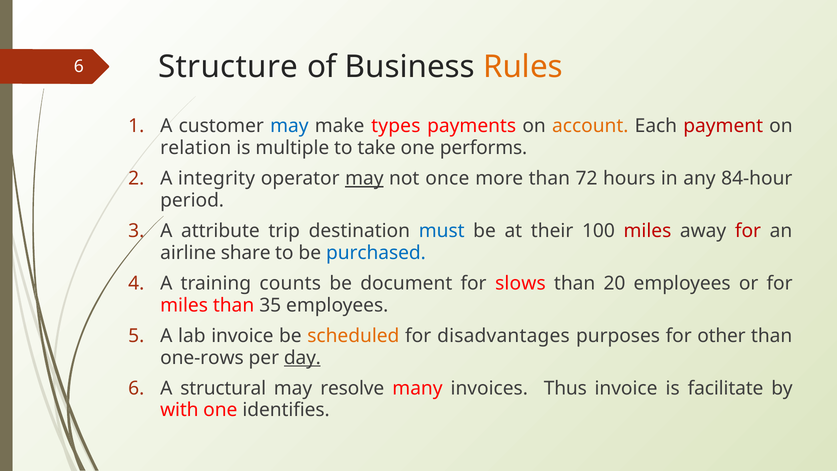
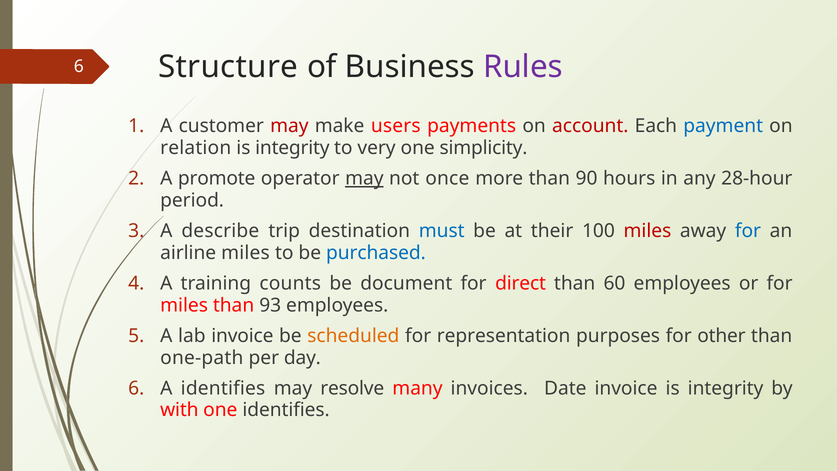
Rules colour: orange -> purple
may at (289, 126) colour: blue -> red
types: types -> users
account colour: orange -> red
payment colour: red -> blue
multiple at (292, 148): multiple -> integrity
take: take -> very
performs: performs -> simplicity
integrity: integrity -> promote
72: 72 -> 90
84-hour: 84-hour -> 28-hour
attribute: attribute -> describe
for at (748, 231) colour: red -> blue
airline share: share -> miles
slows: slows -> direct
20: 20 -> 60
35: 35 -> 93
disadvantages: disadvantages -> representation
one-rows: one-rows -> one-path
day underline: present -> none
A structural: structural -> identifies
Thus: Thus -> Date
invoice is facilitate: facilitate -> integrity
